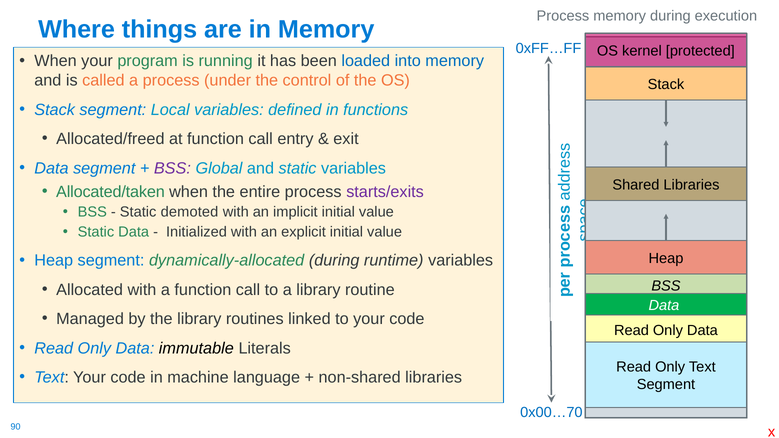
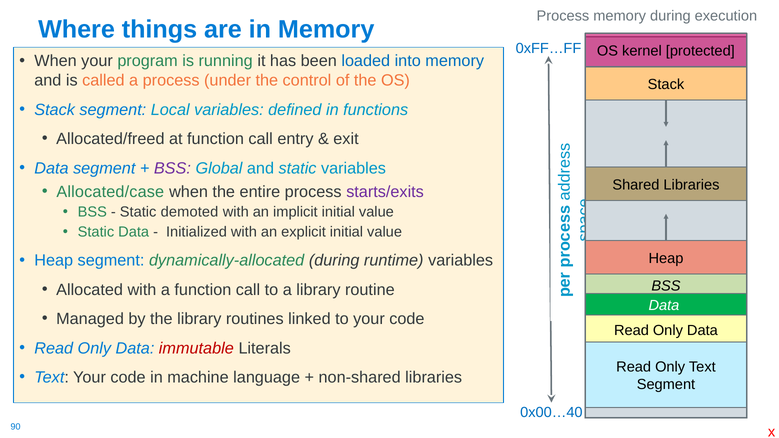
Allocated/taken: Allocated/taken -> Allocated/case
immutable colour: black -> red
0x00…70: 0x00…70 -> 0x00…40
